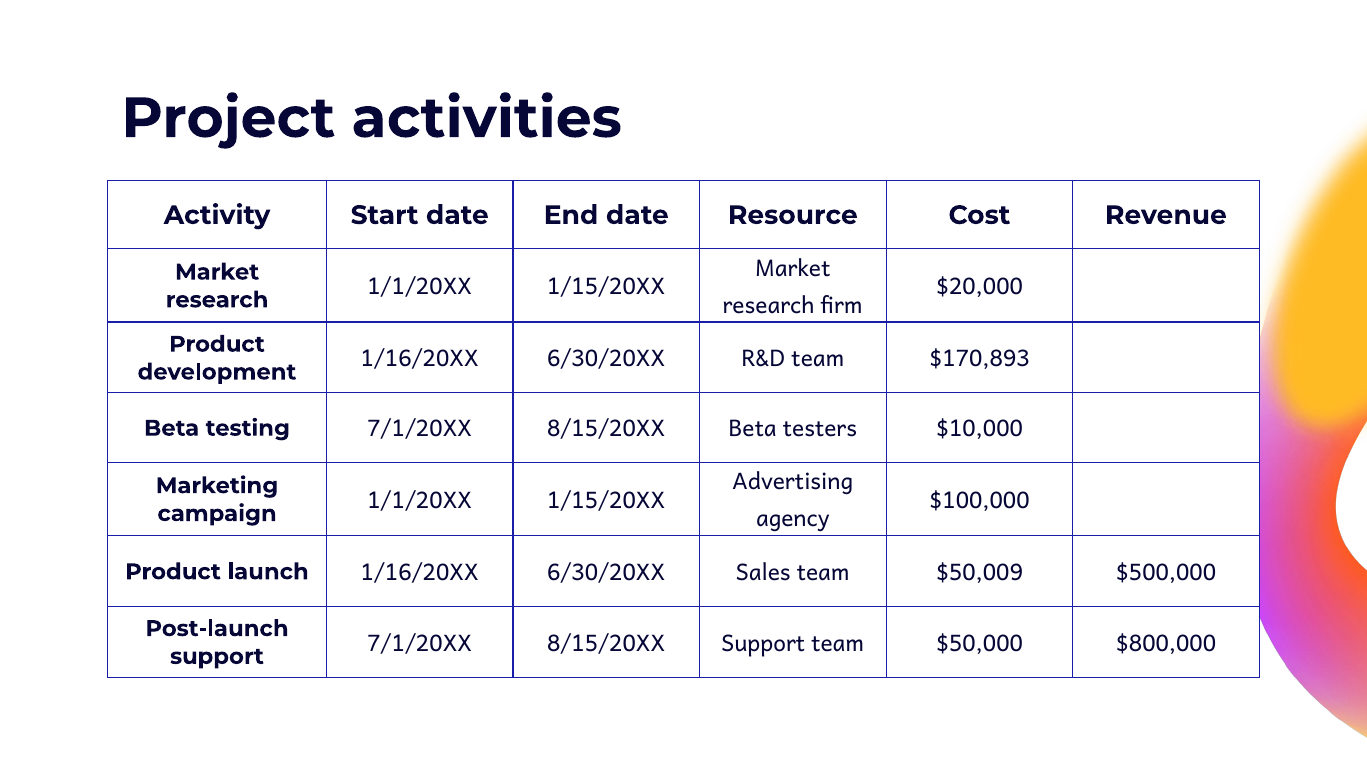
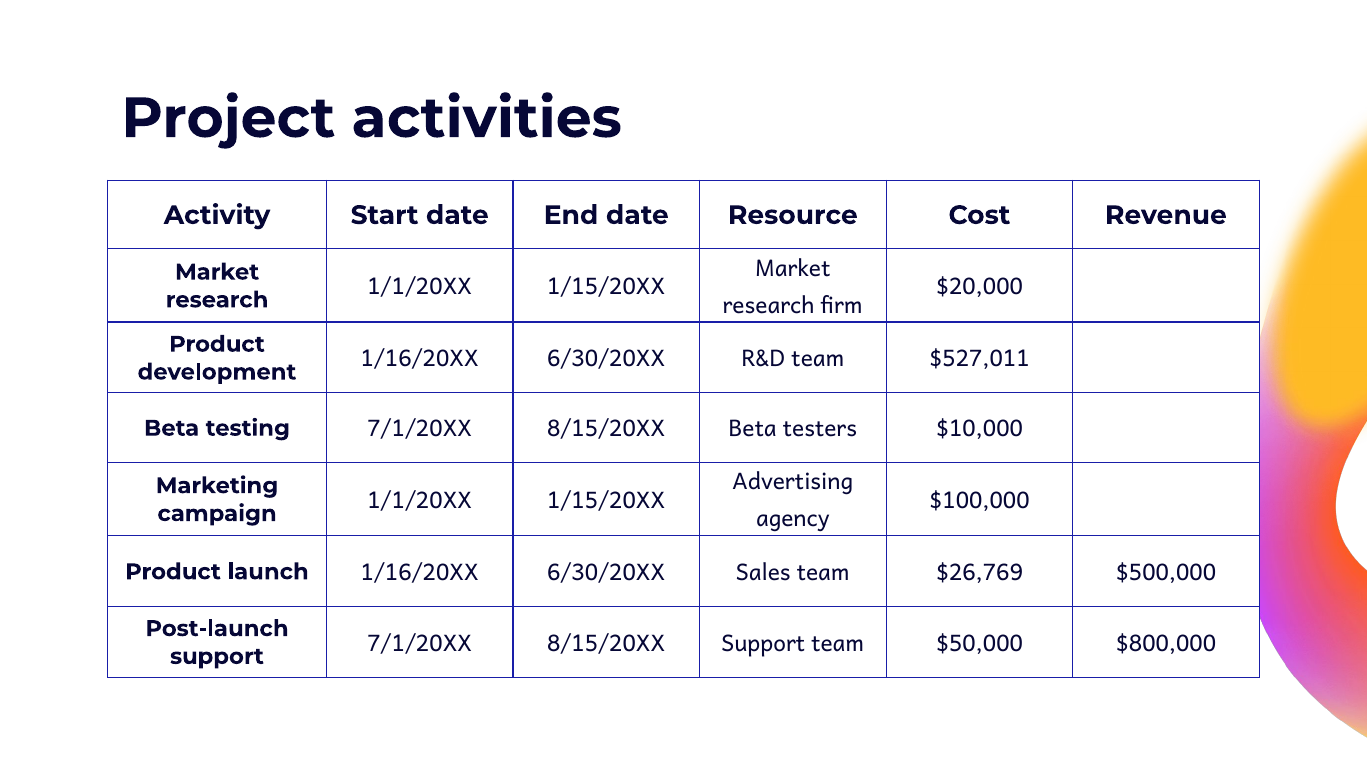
$170,893: $170,893 -> $527,011
$50,009: $50,009 -> $26,769
